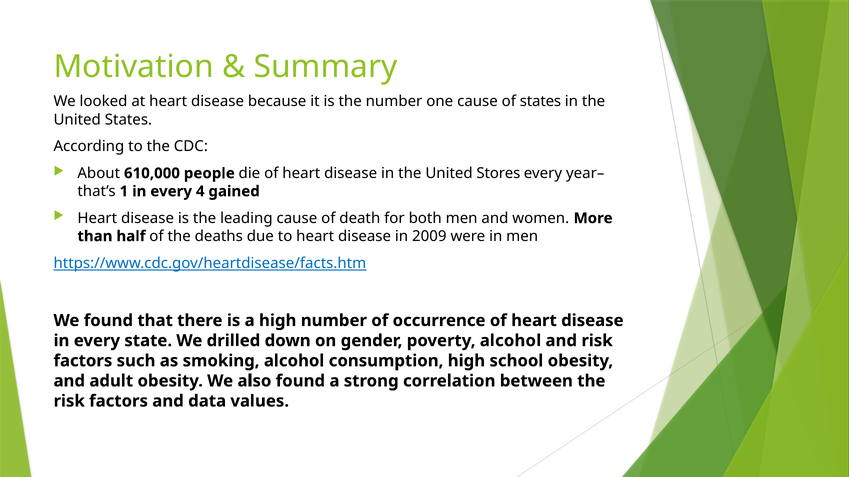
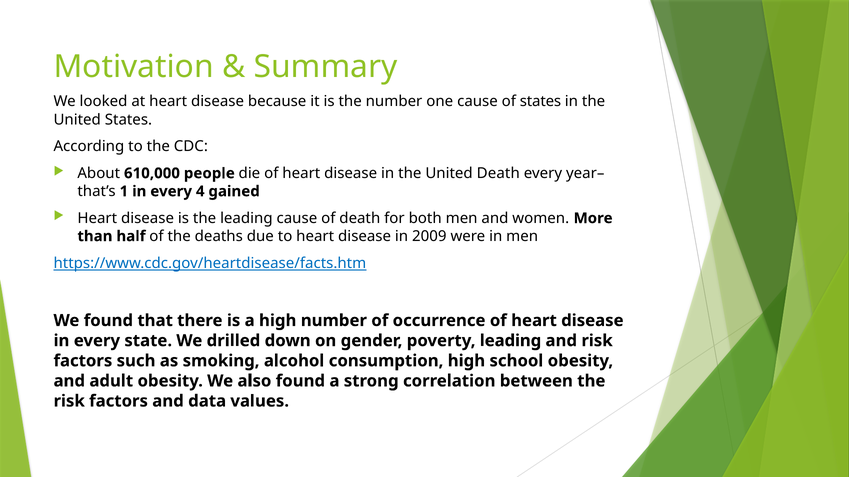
United Stores: Stores -> Death
poverty alcohol: alcohol -> leading
